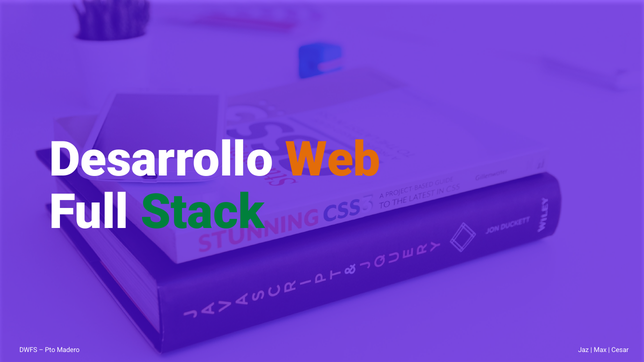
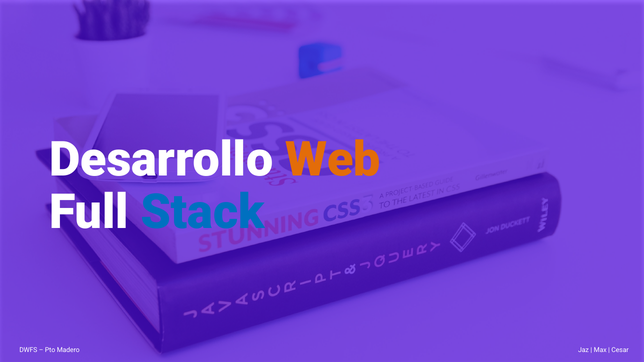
Stack colour: green -> blue
